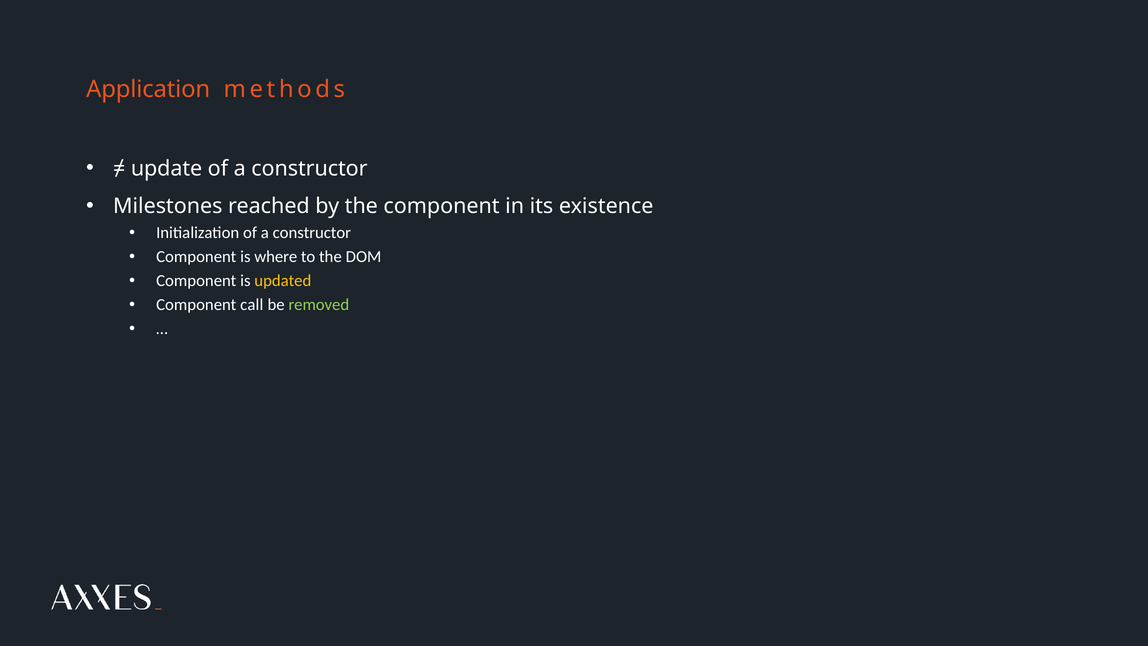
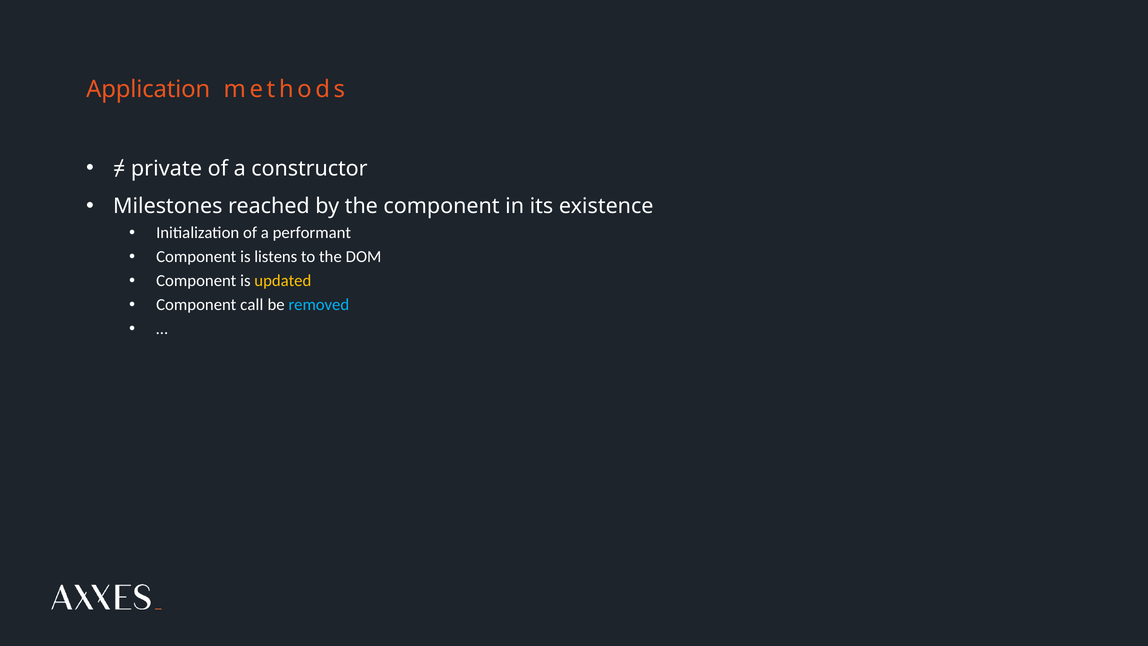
update: update -> private
Initialization of a constructor: constructor -> performant
where: where -> listens
removed colour: light green -> light blue
